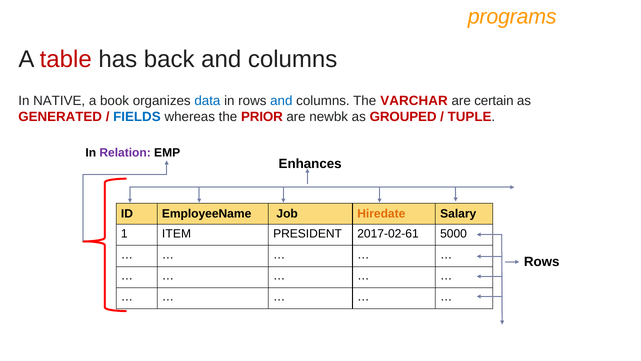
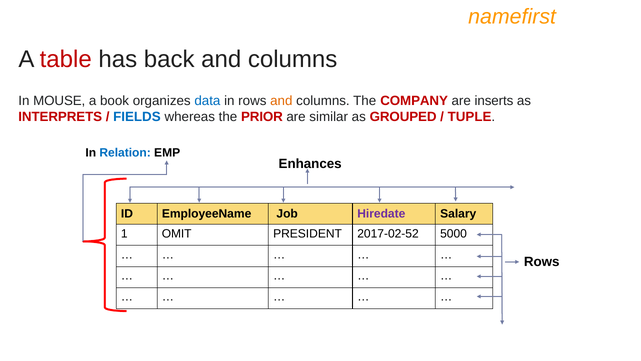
programs: programs -> namefirst
NATIVE: NATIVE -> MOUSE
and at (281, 101) colour: blue -> orange
VARCHAR: VARCHAR -> COMPANY
certain: certain -> inserts
GENERATED: GENERATED -> INTERPRETS
newbk: newbk -> similar
Relation colour: purple -> blue
Hiredate colour: orange -> purple
ITEM: ITEM -> OMIT
2017-02-61: 2017-02-61 -> 2017-02-52
